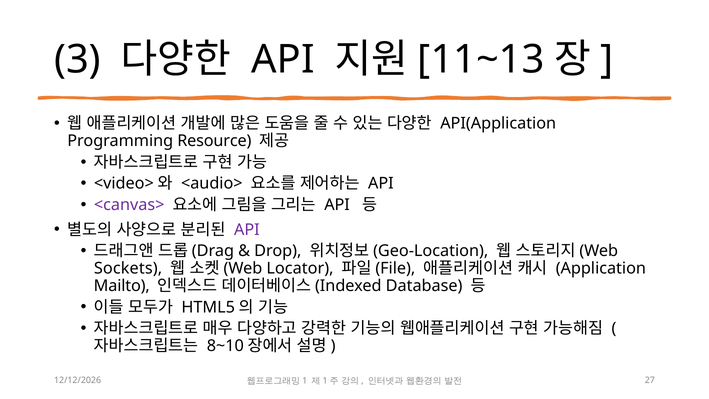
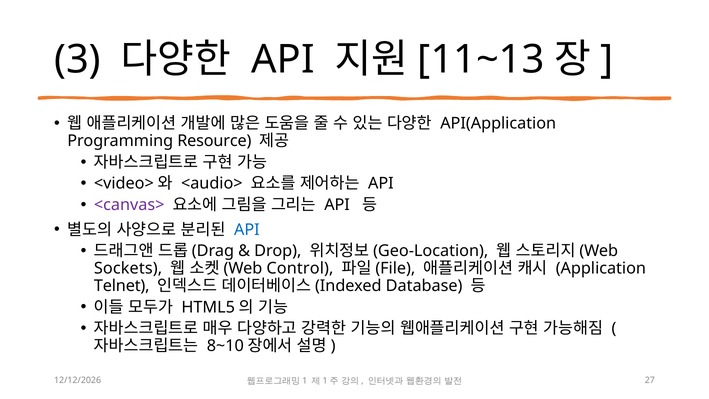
API at (247, 230) colour: purple -> blue
Locator: Locator -> Control
Mailto: Mailto -> Telnet
